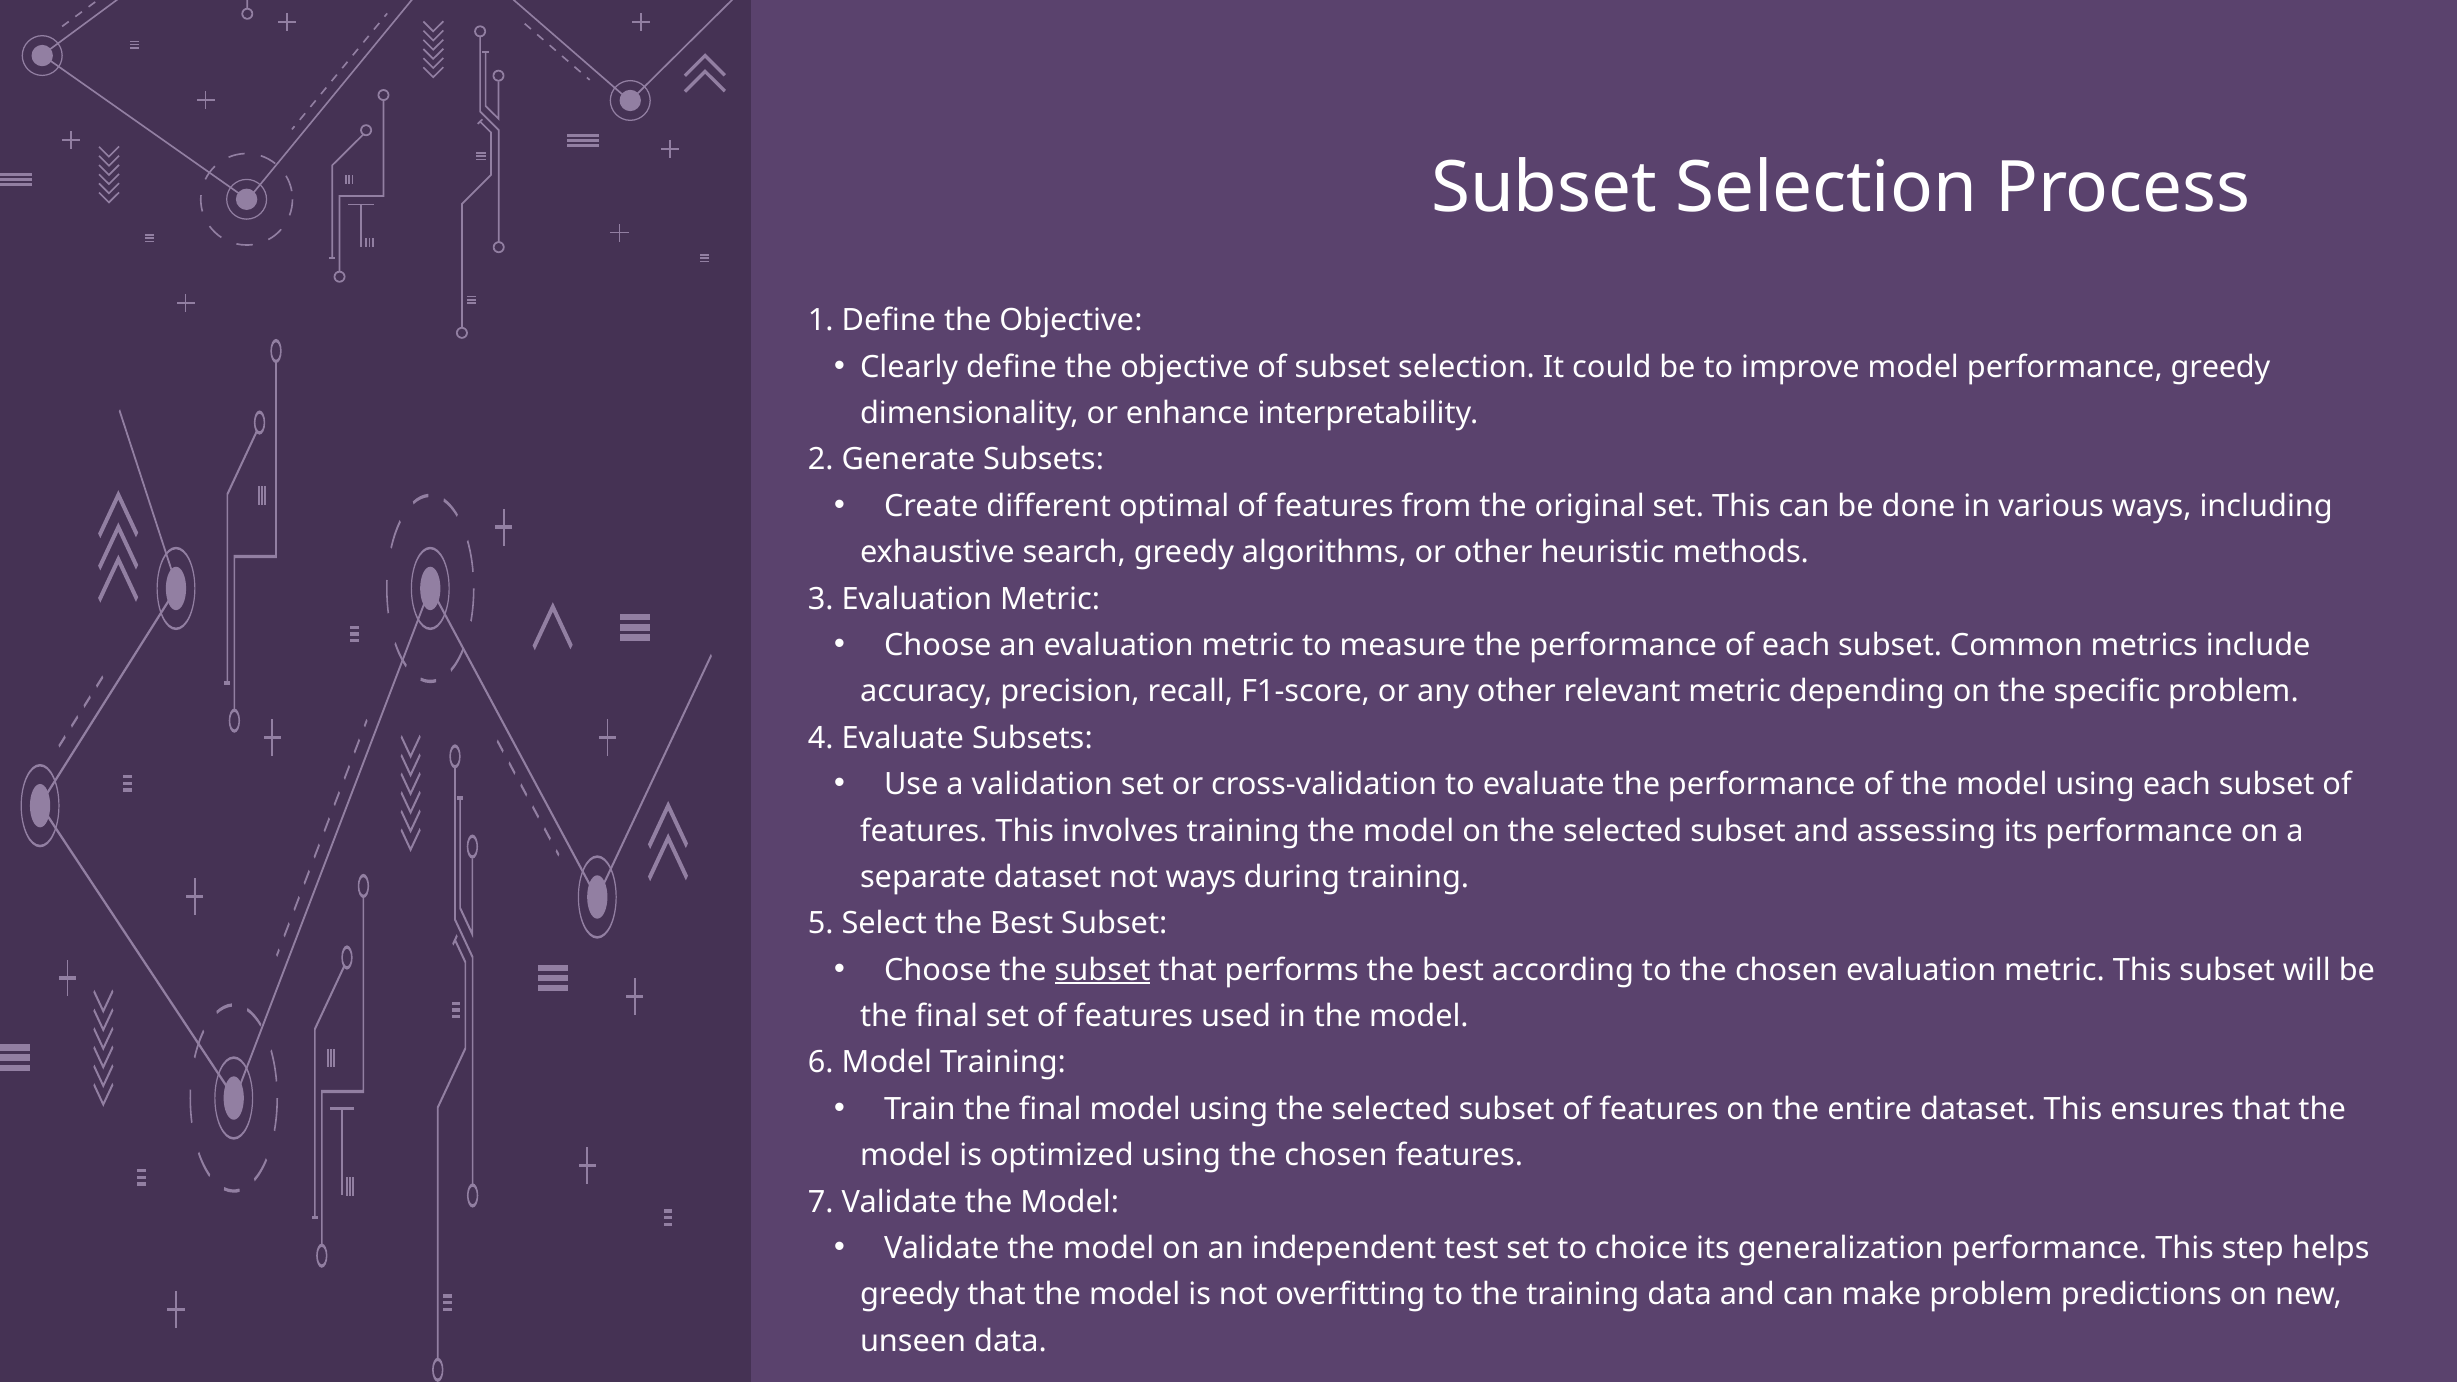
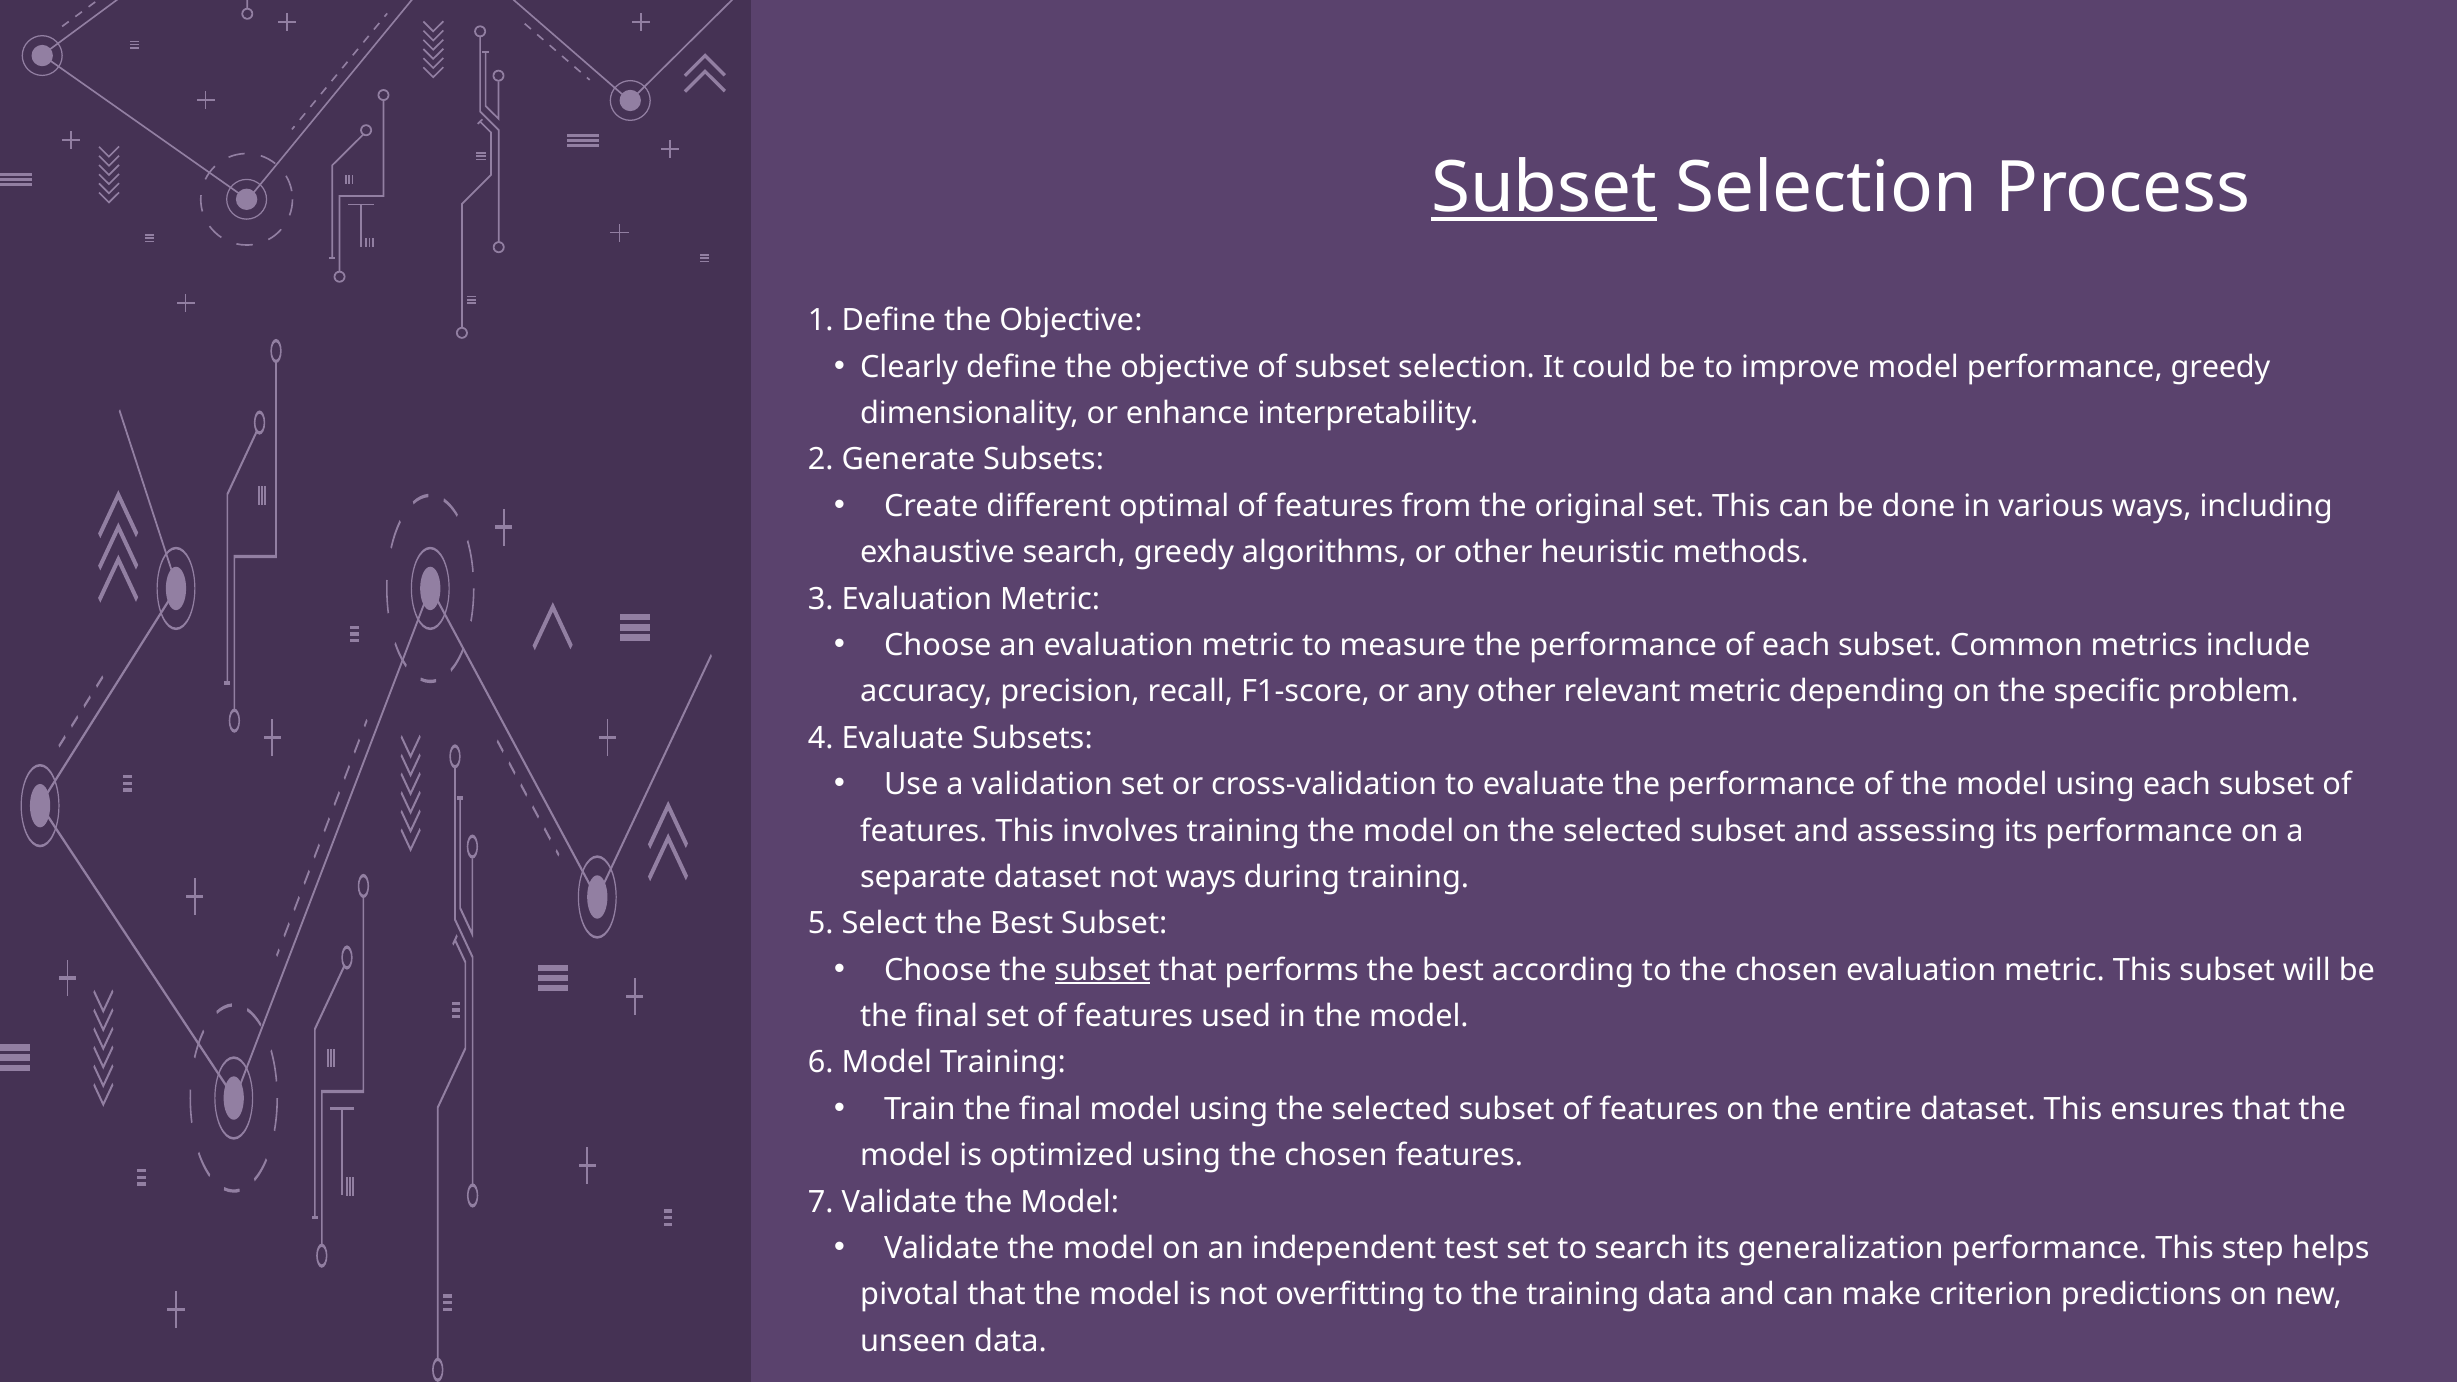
Subset at (1544, 188) underline: none -> present
to choice: choice -> search
greedy at (910, 1295): greedy -> pivotal
make problem: problem -> criterion
